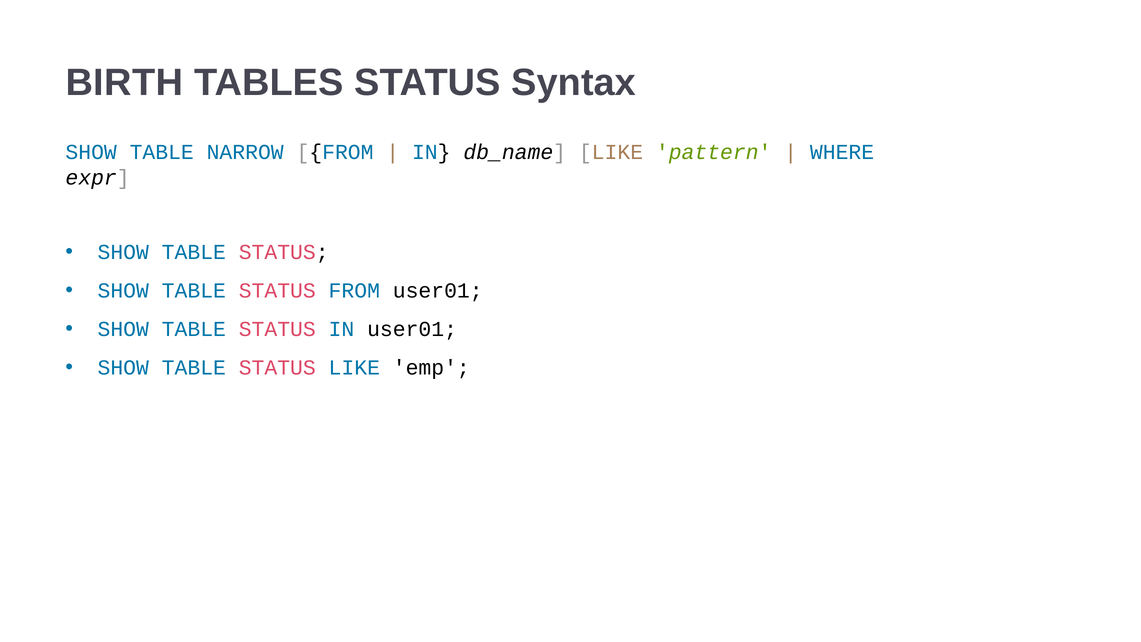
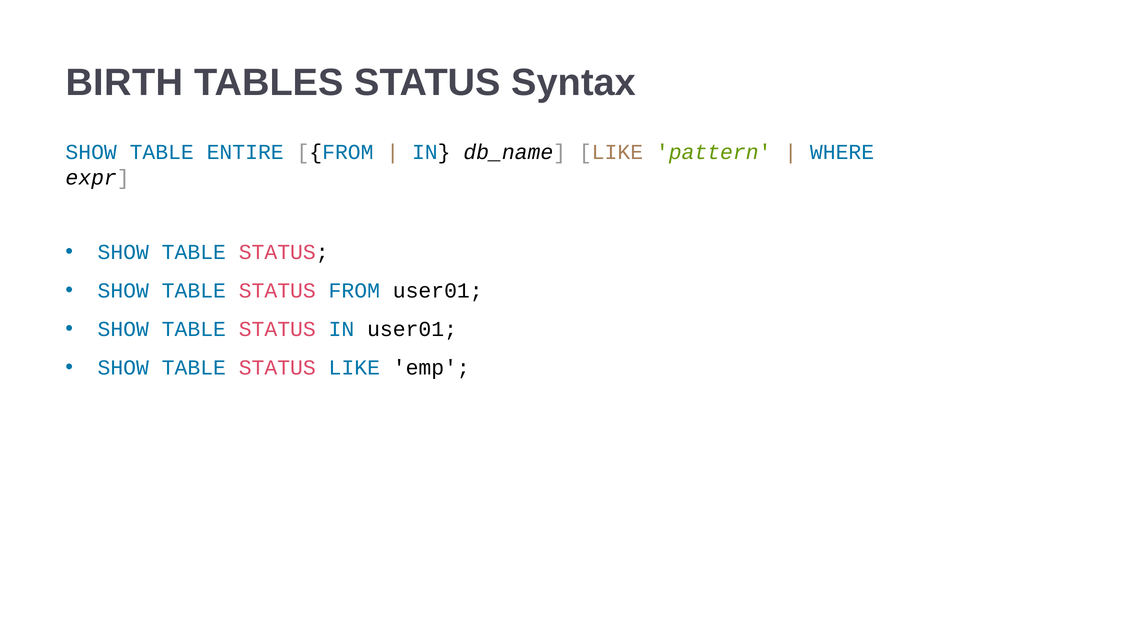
NARROW: NARROW -> ENTIRE
